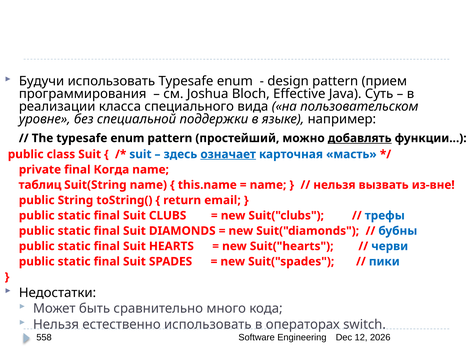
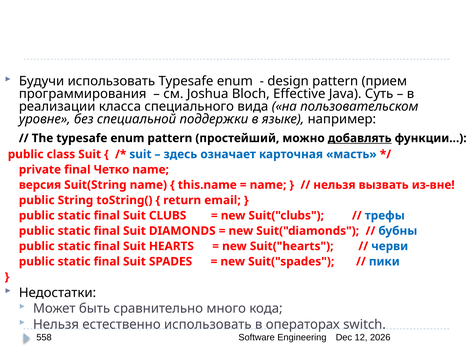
означает underline: present -> none
Когда: Когда -> Четко
таблиц: таблиц -> версия
